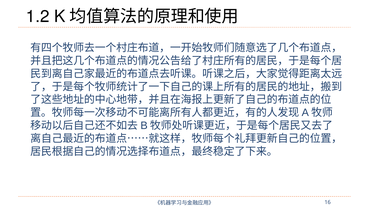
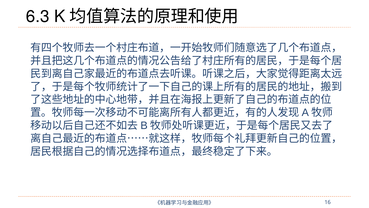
1.2: 1.2 -> 6.3
